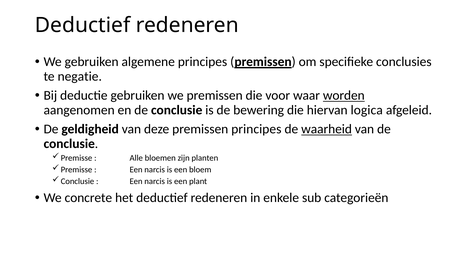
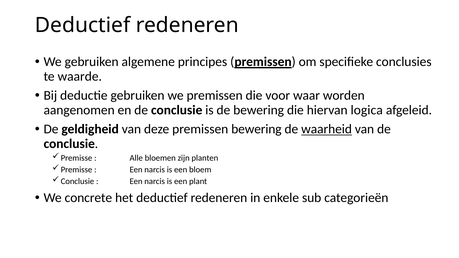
negatie: negatie -> waarde
worden underline: present -> none
premissen principes: principes -> bewering
